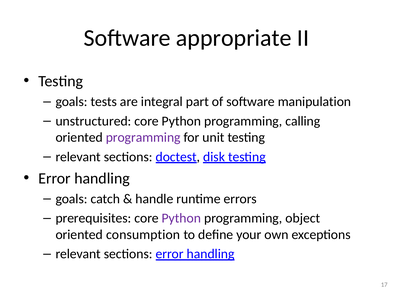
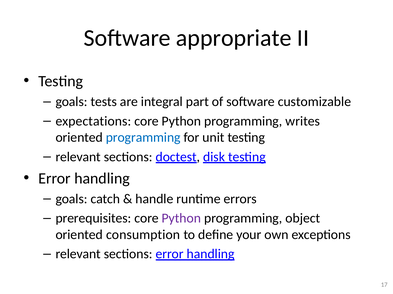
manipulation: manipulation -> customizable
unstructured: unstructured -> expectations
calling: calling -> writes
programming at (143, 138) colour: purple -> blue
